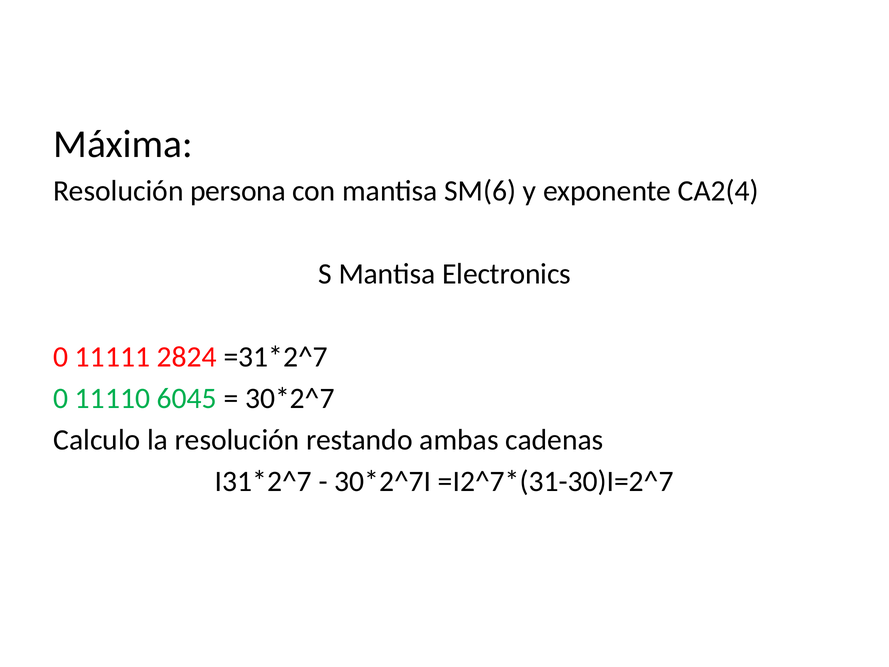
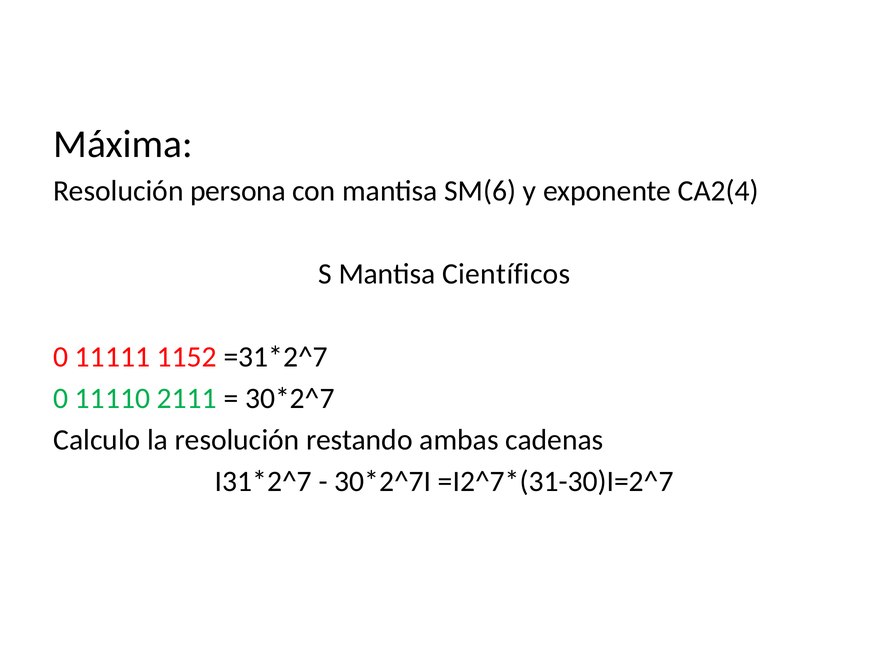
Electronics: Electronics -> Científicos
2824: 2824 -> 1152
6045: 6045 -> 2111
